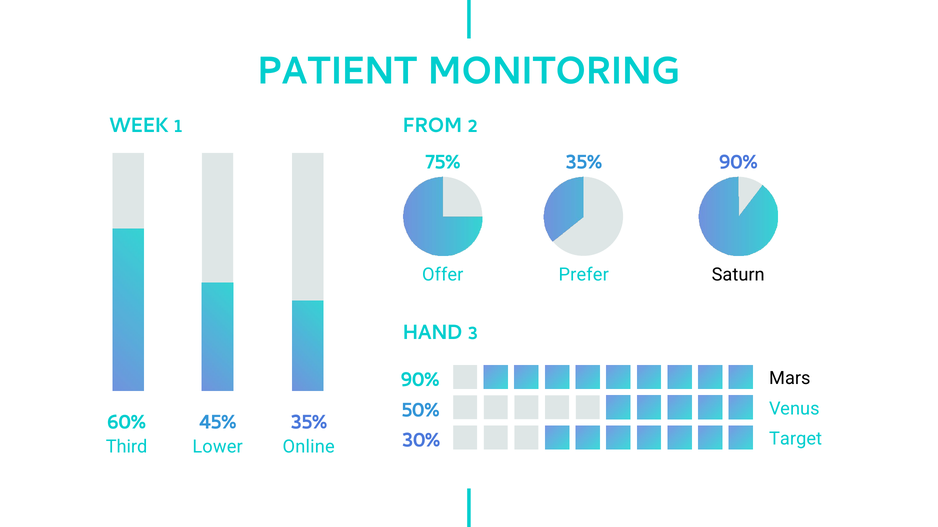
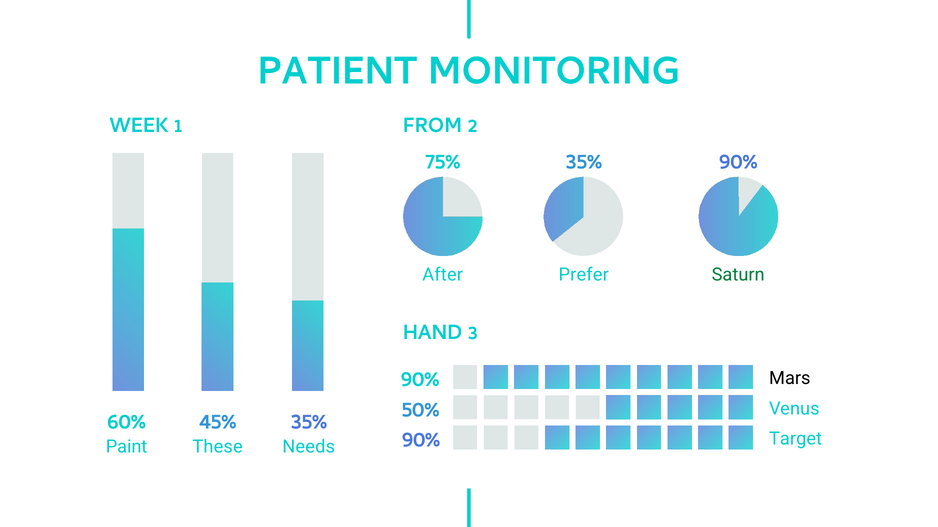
Offer: Offer -> After
Saturn colour: black -> green
30% at (421, 440): 30% -> 90%
Third: Third -> Paint
Lower: Lower -> These
Online: Online -> Needs
